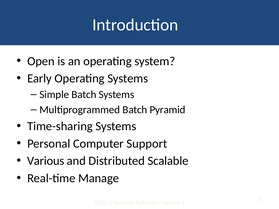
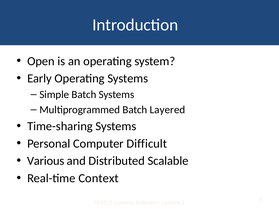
Pyramid: Pyramid -> Layered
Support: Support -> Difficult
Manage: Manage -> Context
